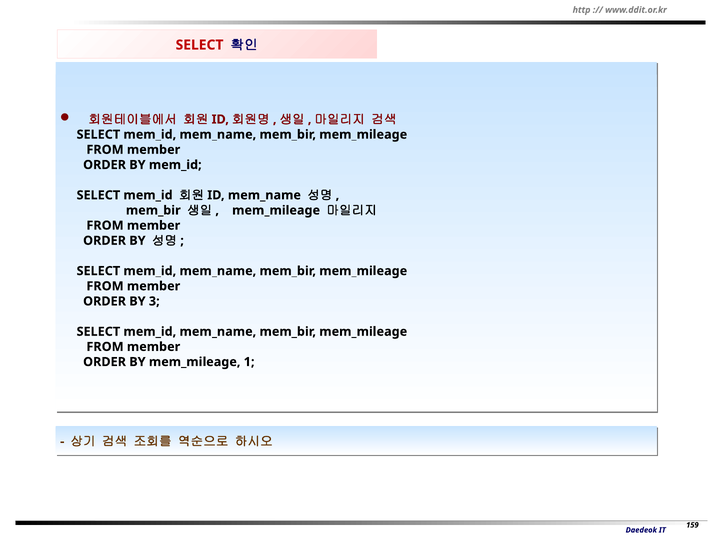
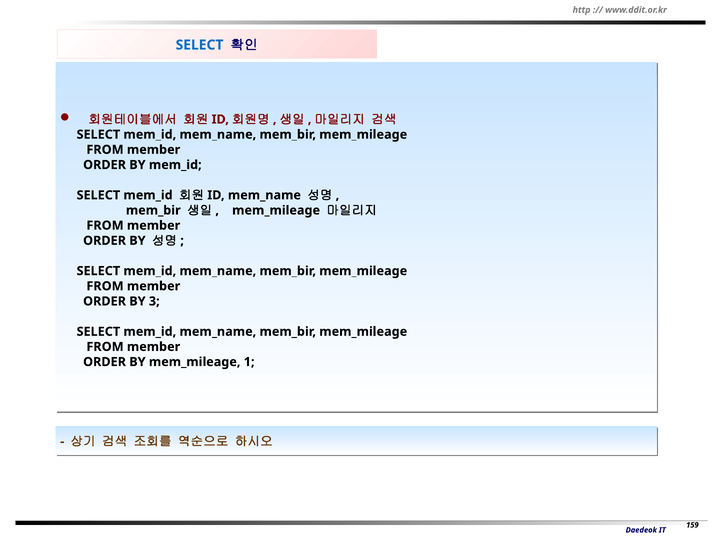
SELECT at (200, 45) colour: red -> blue
